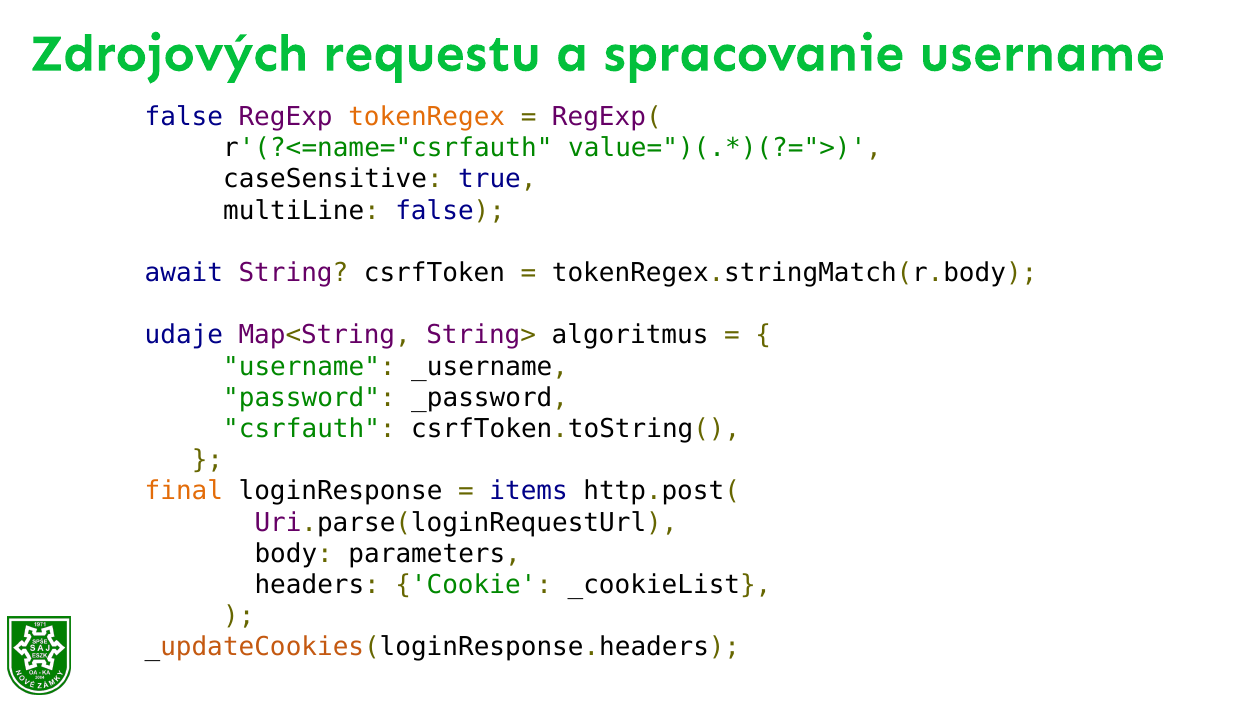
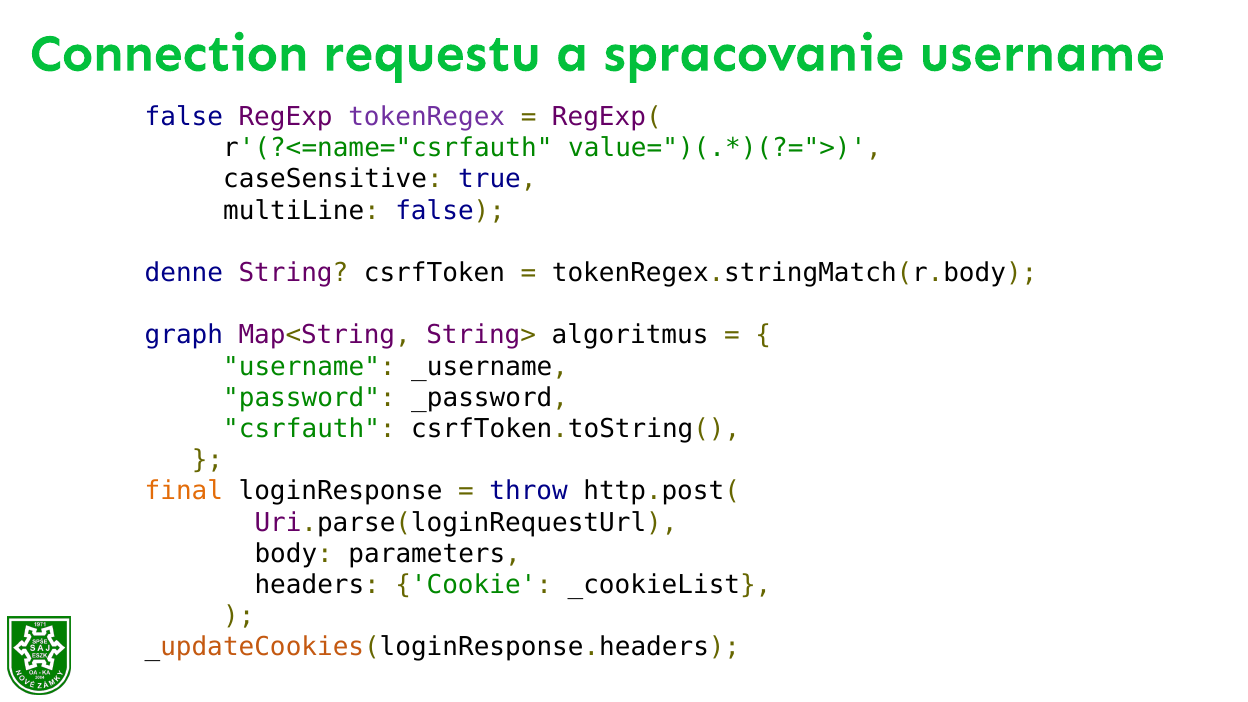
Zdrojových: Zdrojových -> Connection
tokenRegex colour: orange -> purple
await: await -> denne
udaje: udaje -> graph
items: items -> throw
